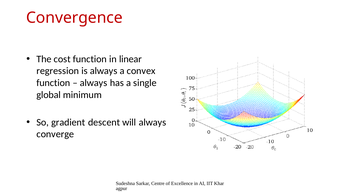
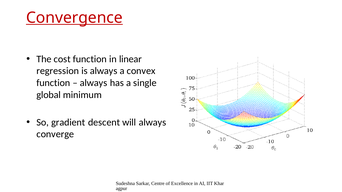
Convergence underline: none -> present
